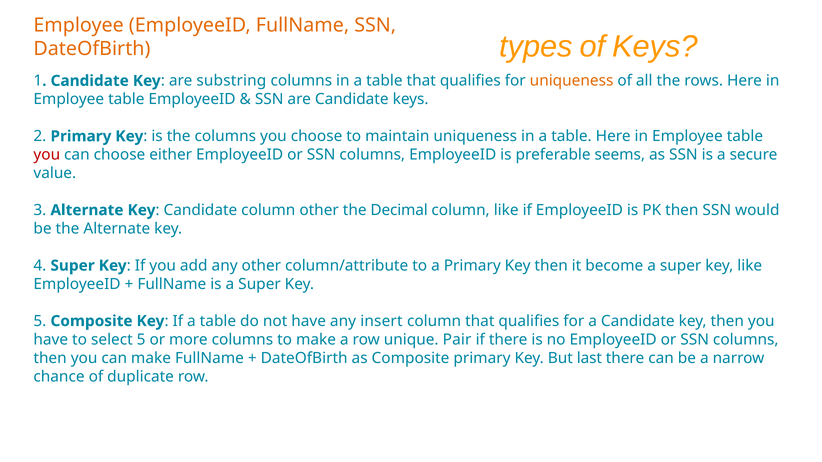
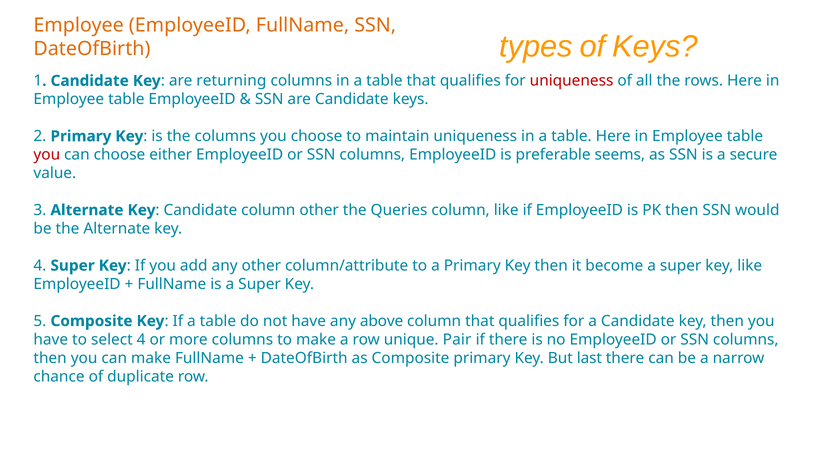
substring: substring -> returning
uniqueness at (572, 81) colour: orange -> red
Decimal: Decimal -> Queries
insert: insert -> above
select 5: 5 -> 4
